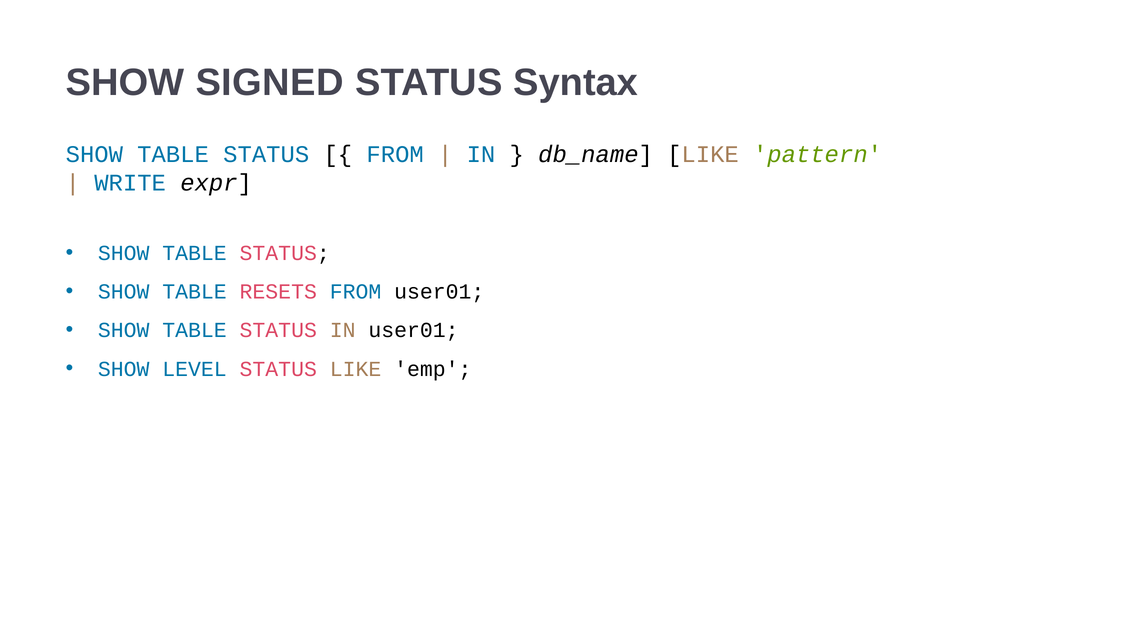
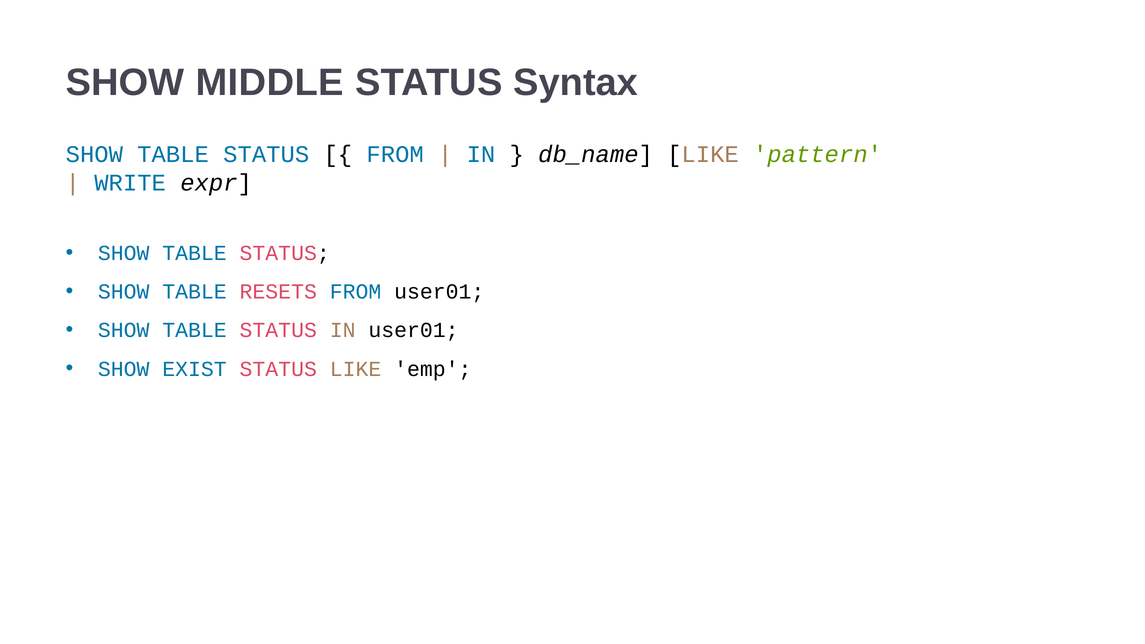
SIGNED: SIGNED -> MIDDLE
LEVEL: LEVEL -> EXIST
